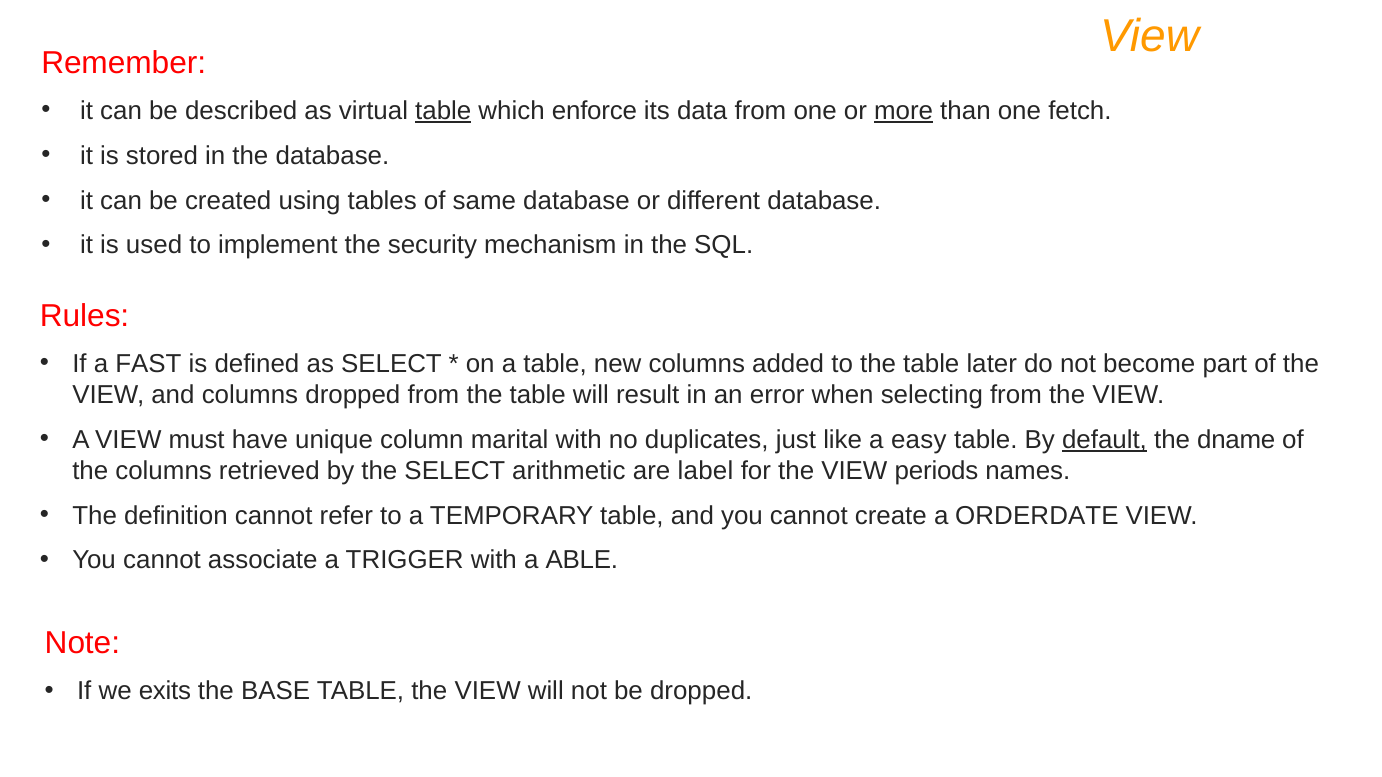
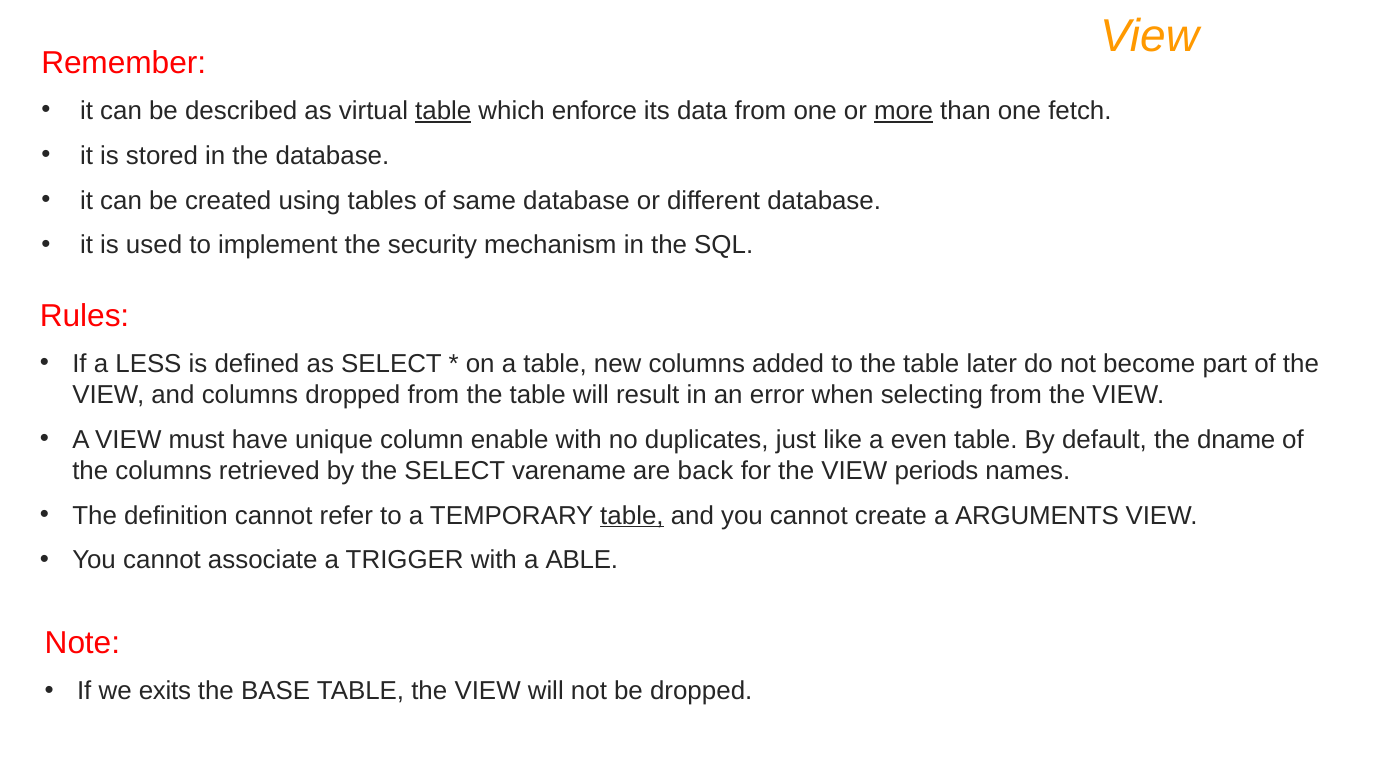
FAST: FAST -> LESS
marital: marital -> enable
easy: easy -> even
default underline: present -> none
arithmetic: arithmetic -> varename
label: label -> back
table at (632, 516) underline: none -> present
ORDERDATE: ORDERDATE -> ARGUMENTS
